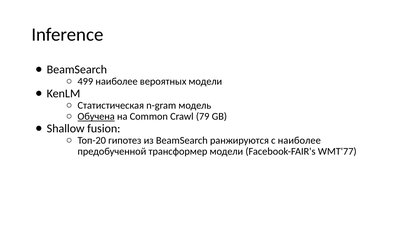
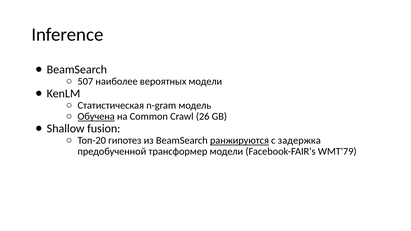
499: 499 -> 507
79: 79 -> 26
ранжируются underline: none -> present
с наиболее: наиболее -> задержка
WMT'77: WMT'77 -> WMT'79
